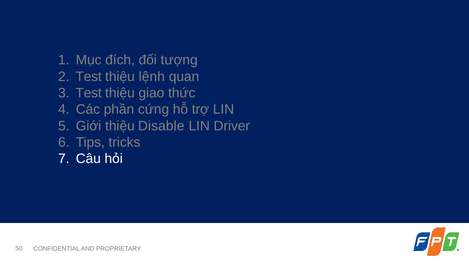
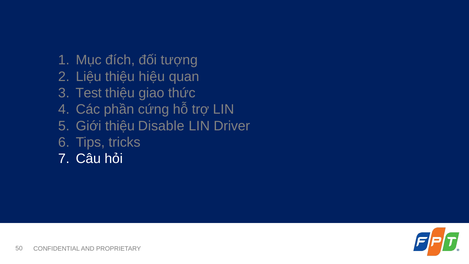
Test at (89, 76): Test -> Liệu
lệnh: lệnh -> hiệu
